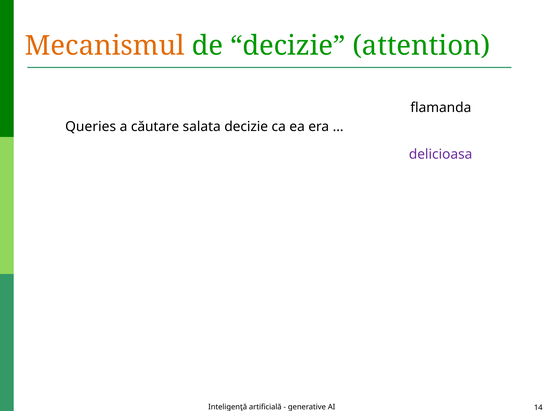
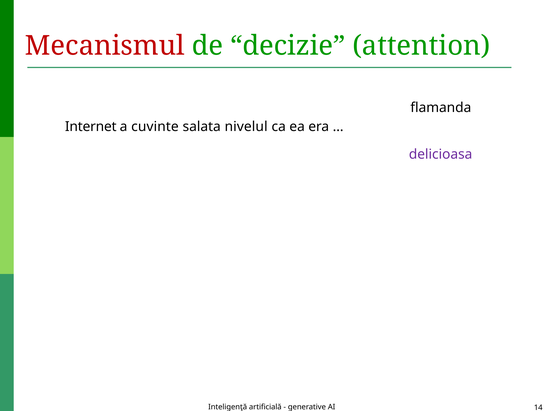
Mecanismul colour: orange -> red
Queries: Queries -> Internet
căutare: căutare -> cuvinte
salata decizie: decizie -> nivelul
